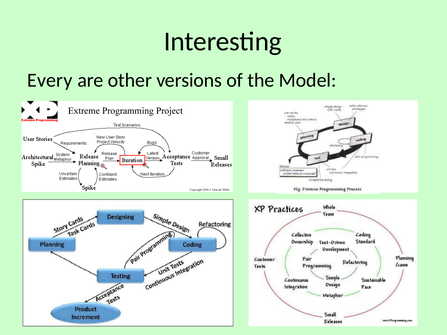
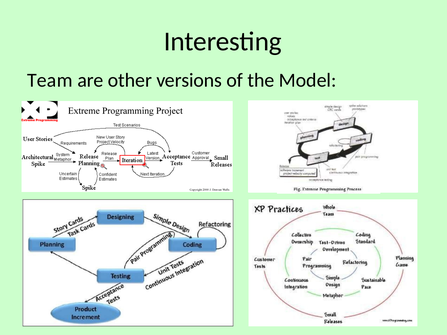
Every: Every -> Team
